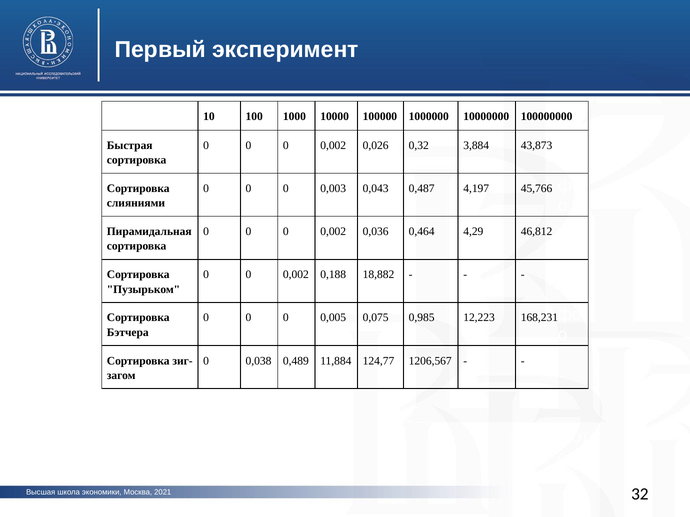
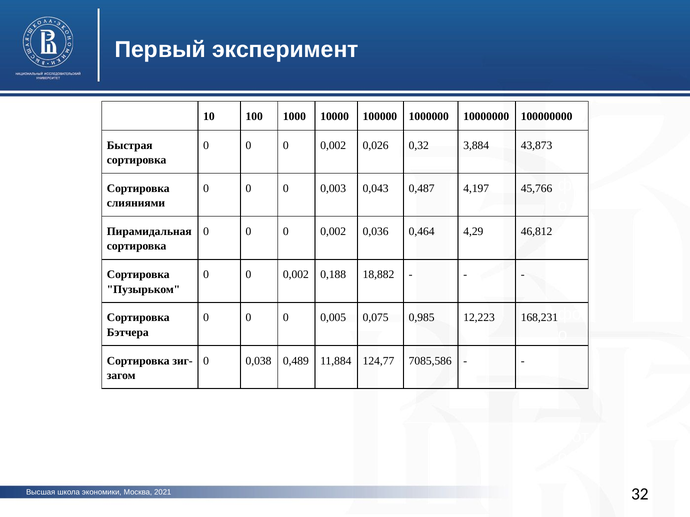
1206,567: 1206,567 -> 7085,586
